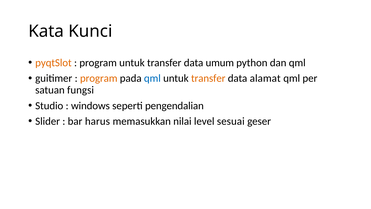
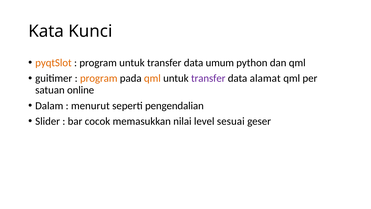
qml at (152, 78) colour: blue -> orange
transfer at (208, 78) colour: orange -> purple
fungsi: fungsi -> online
Studio: Studio -> Dalam
windows: windows -> menurut
harus: harus -> cocok
